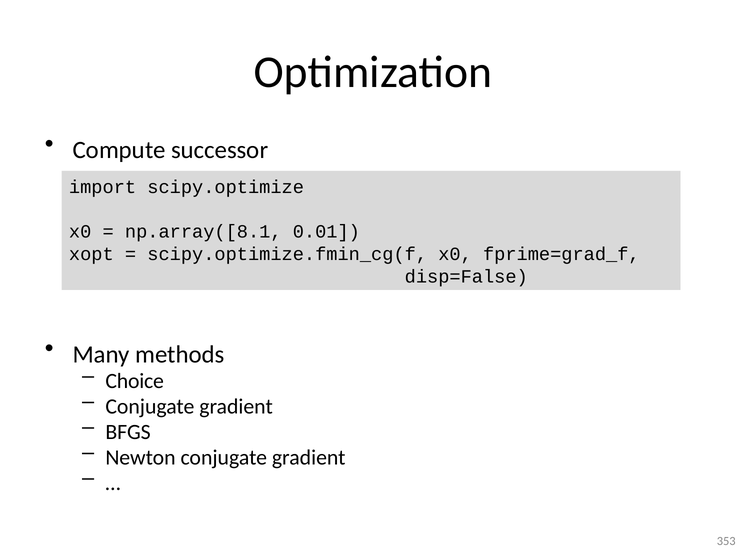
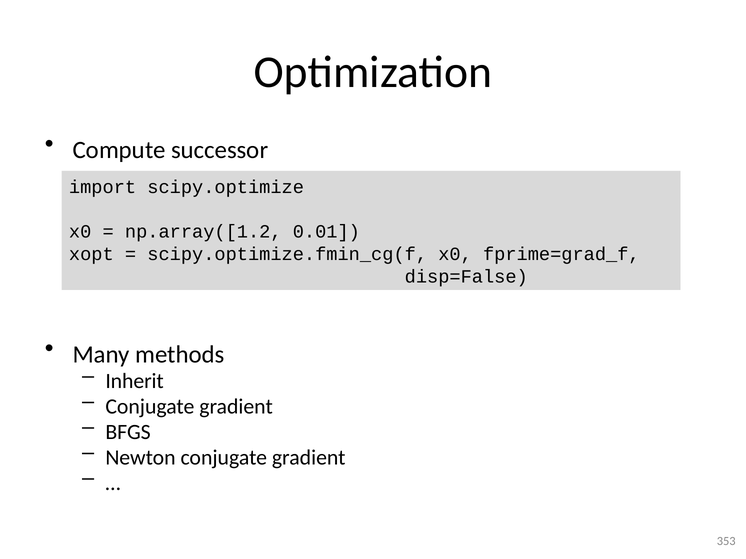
np.array([8.1: np.array([8.1 -> np.array([1.2
Choice: Choice -> Inherit
